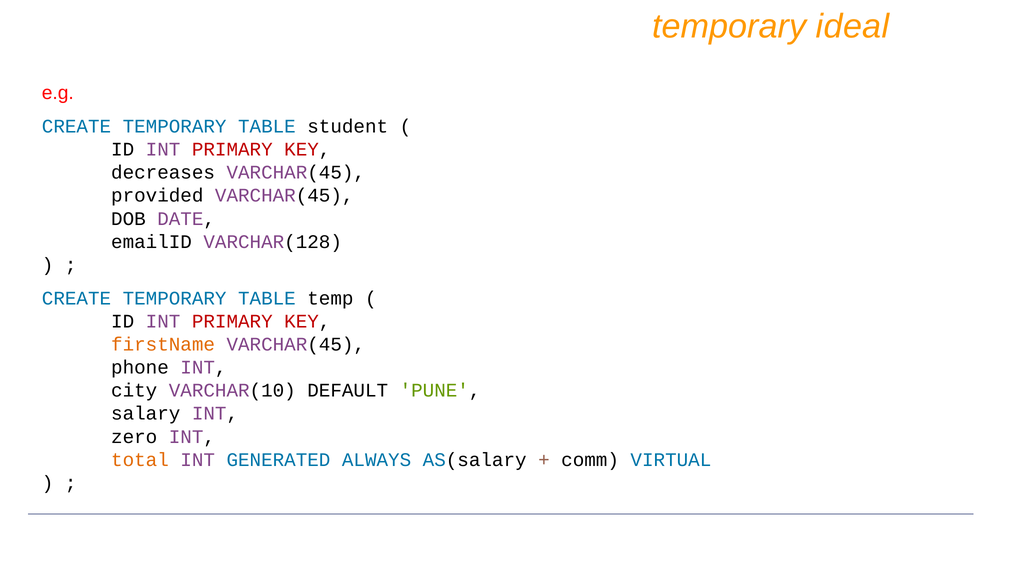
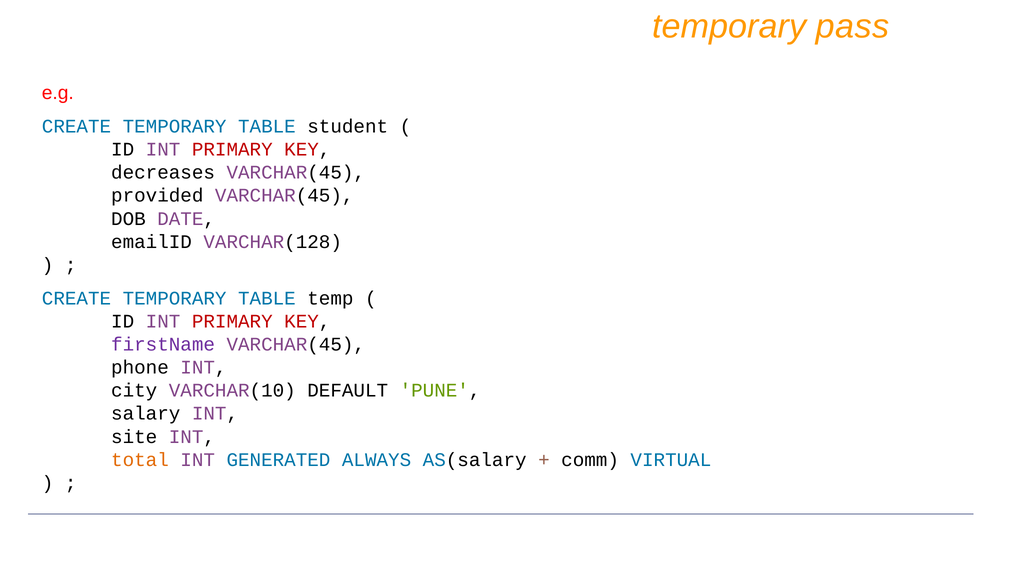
ideal: ideal -> pass
firstName colour: orange -> purple
zero: zero -> site
